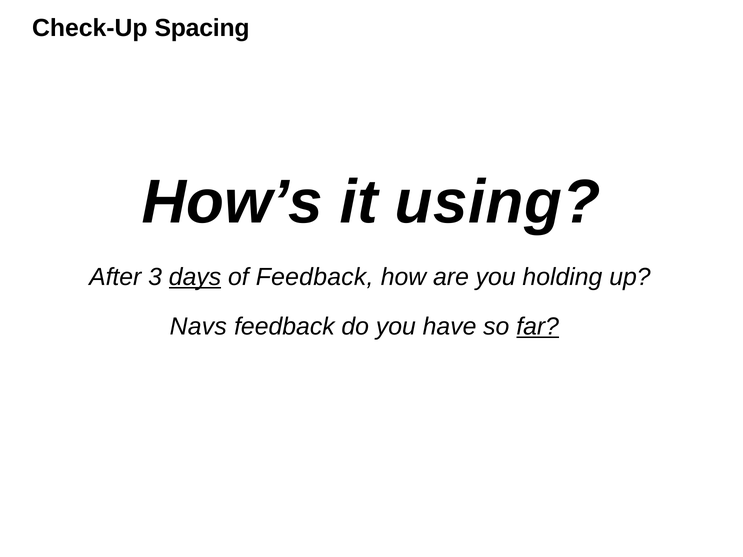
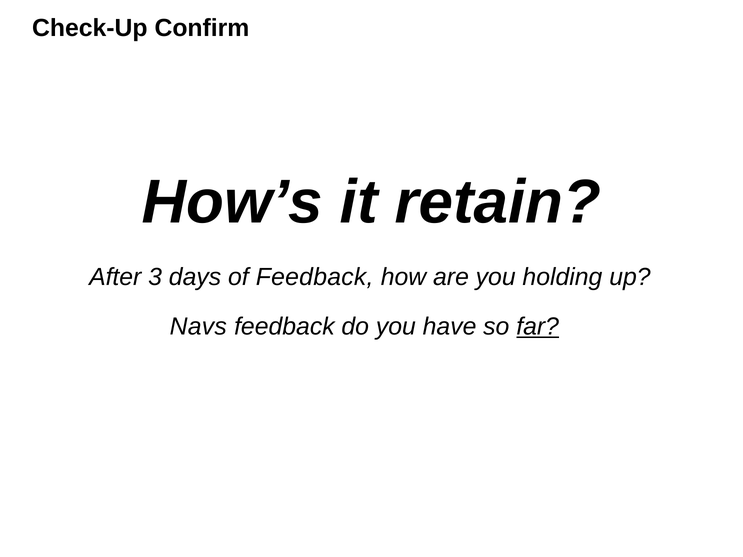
Spacing: Spacing -> Confirm
using: using -> retain
days underline: present -> none
